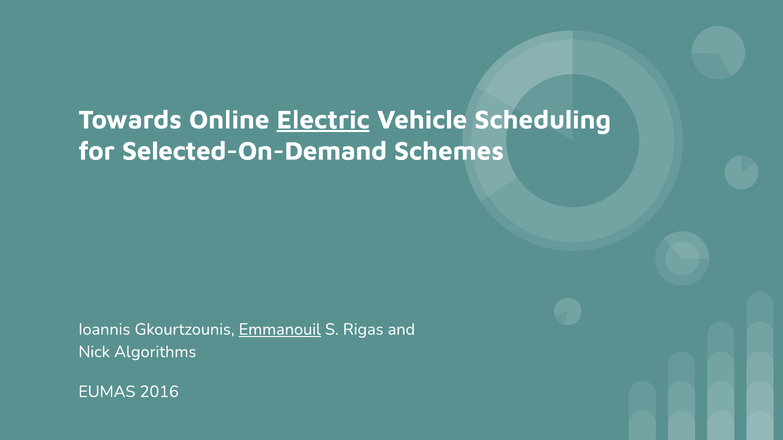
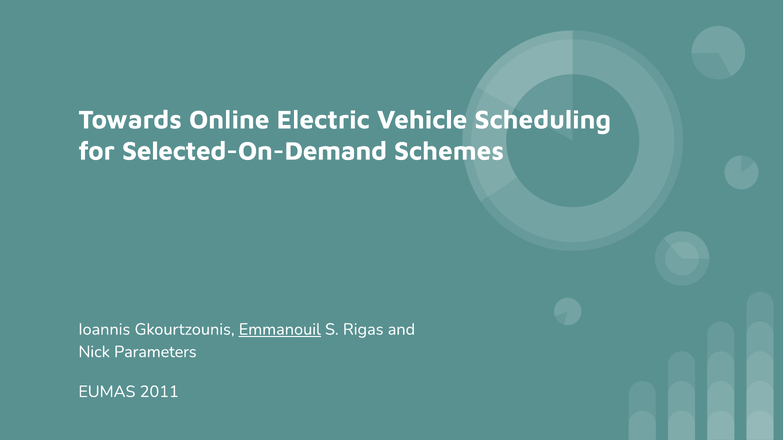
Electric underline: present -> none
Algorithms: Algorithms -> Parameters
2016: 2016 -> 2011
